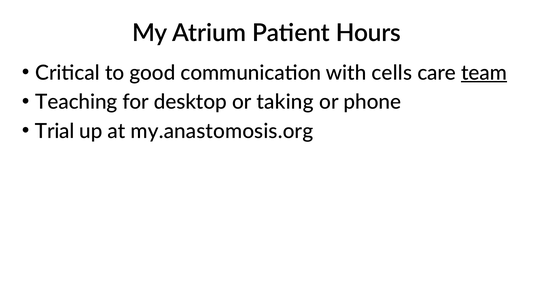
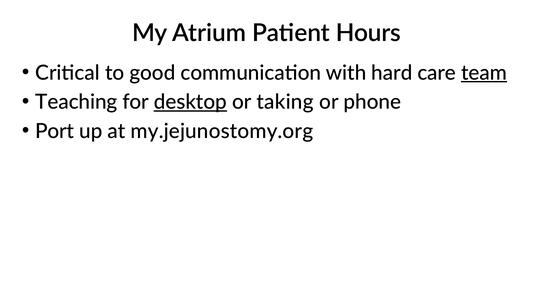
cells: cells -> hard
desktop underline: none -> present
Trial: Trial -> Port
my.anastomosis.org: my.anastomosis.org -> my.jejunostomy.org
